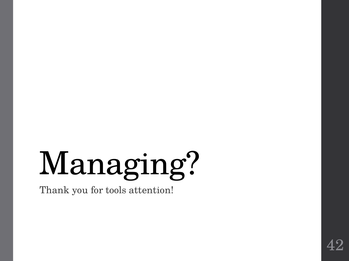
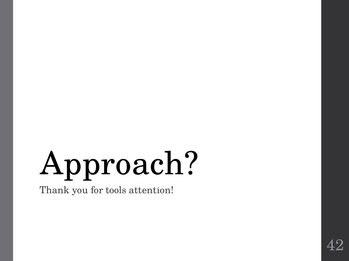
Managing: Managing -> Approach
